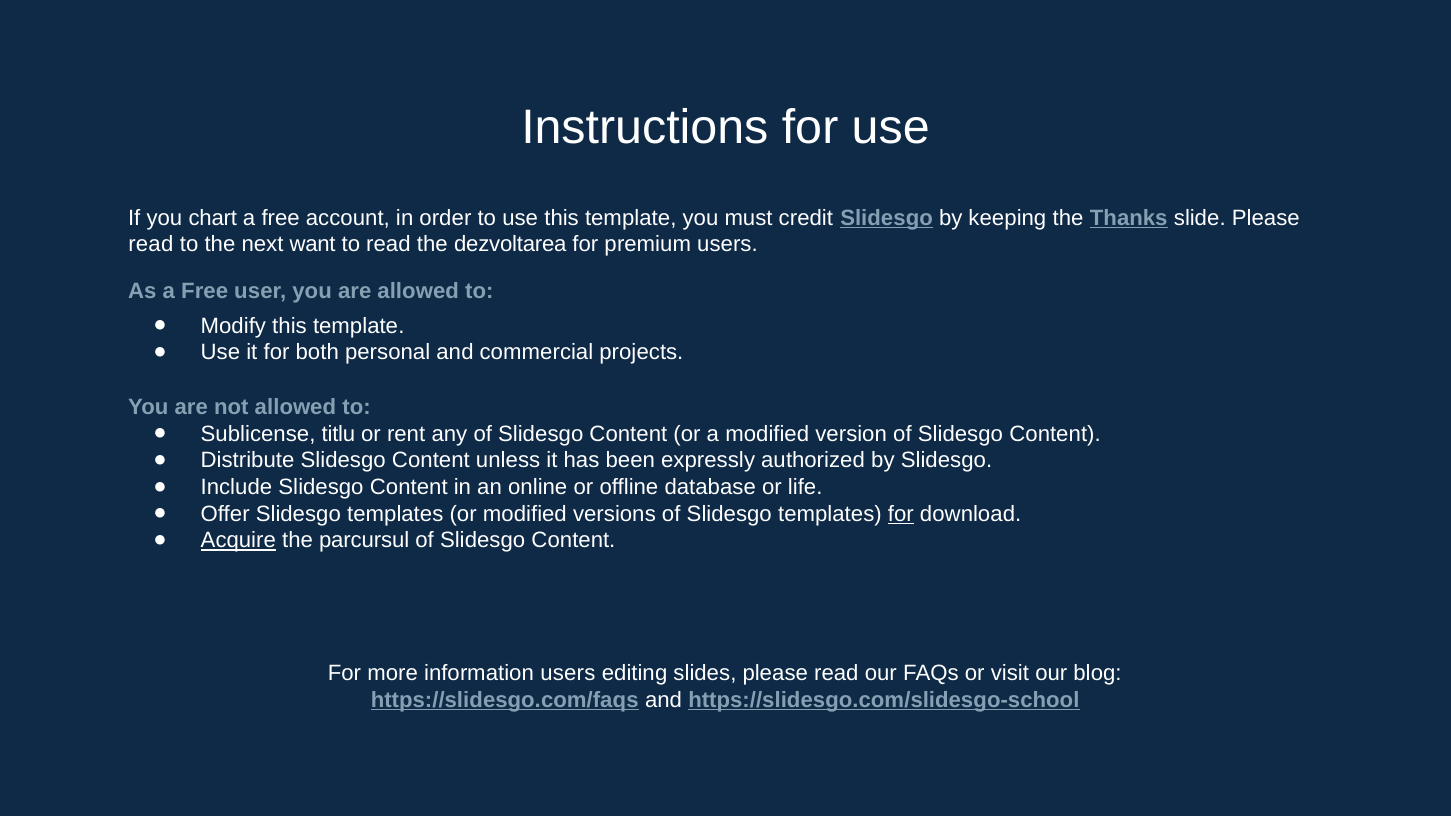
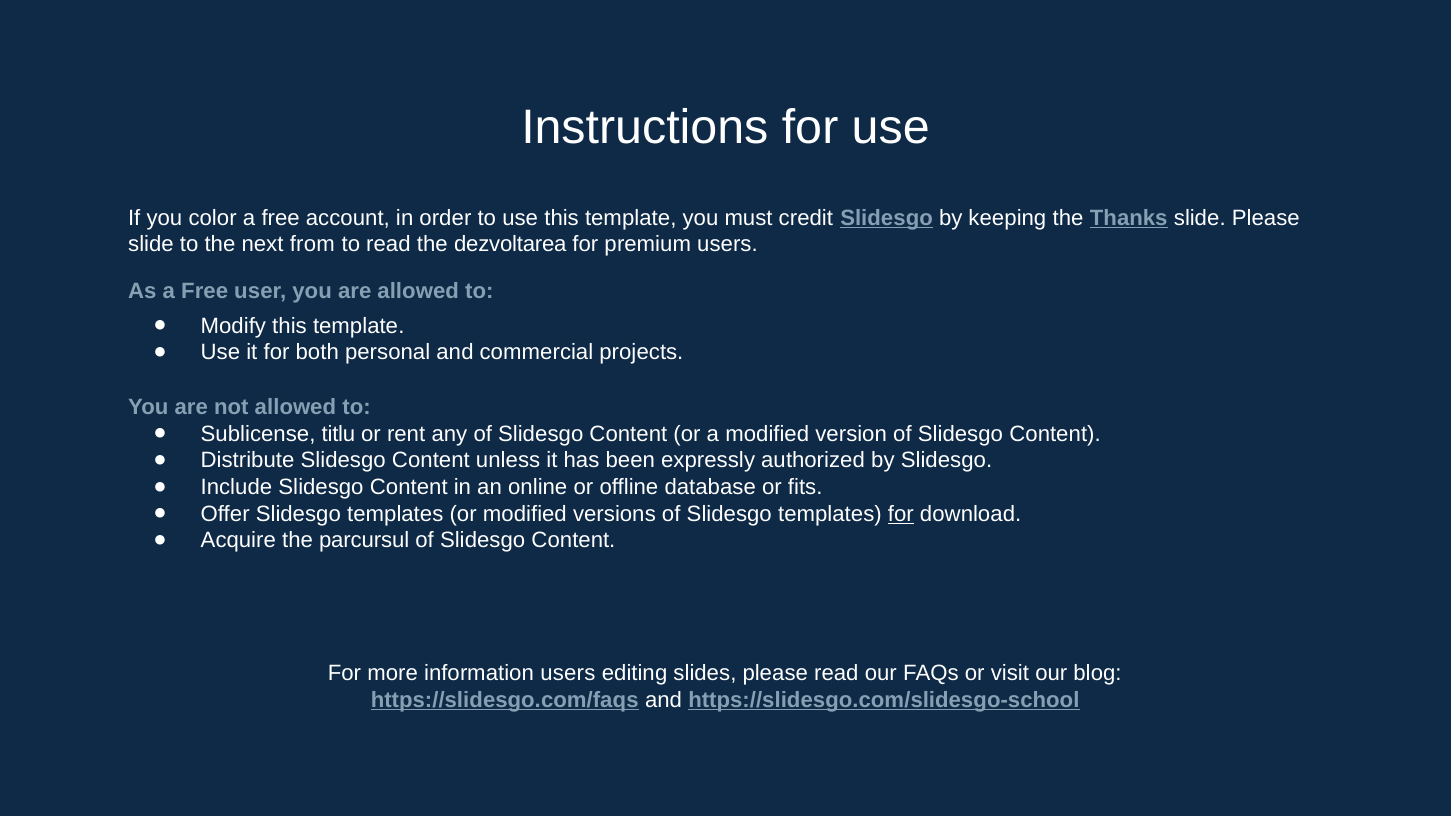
chart: chart -> color
read at (151, 244): read -> slide
want: want -> from
life: life -> fits
Acquire underline: present -> none
